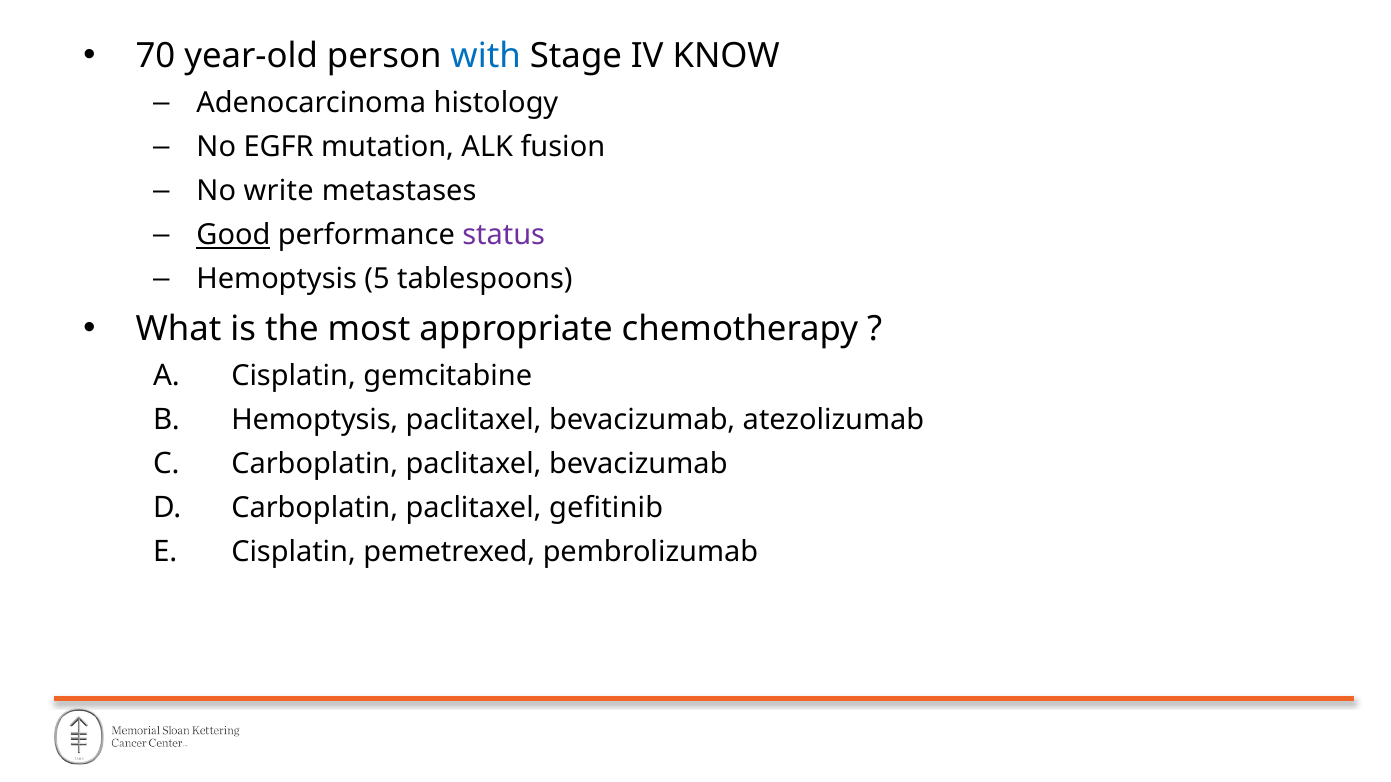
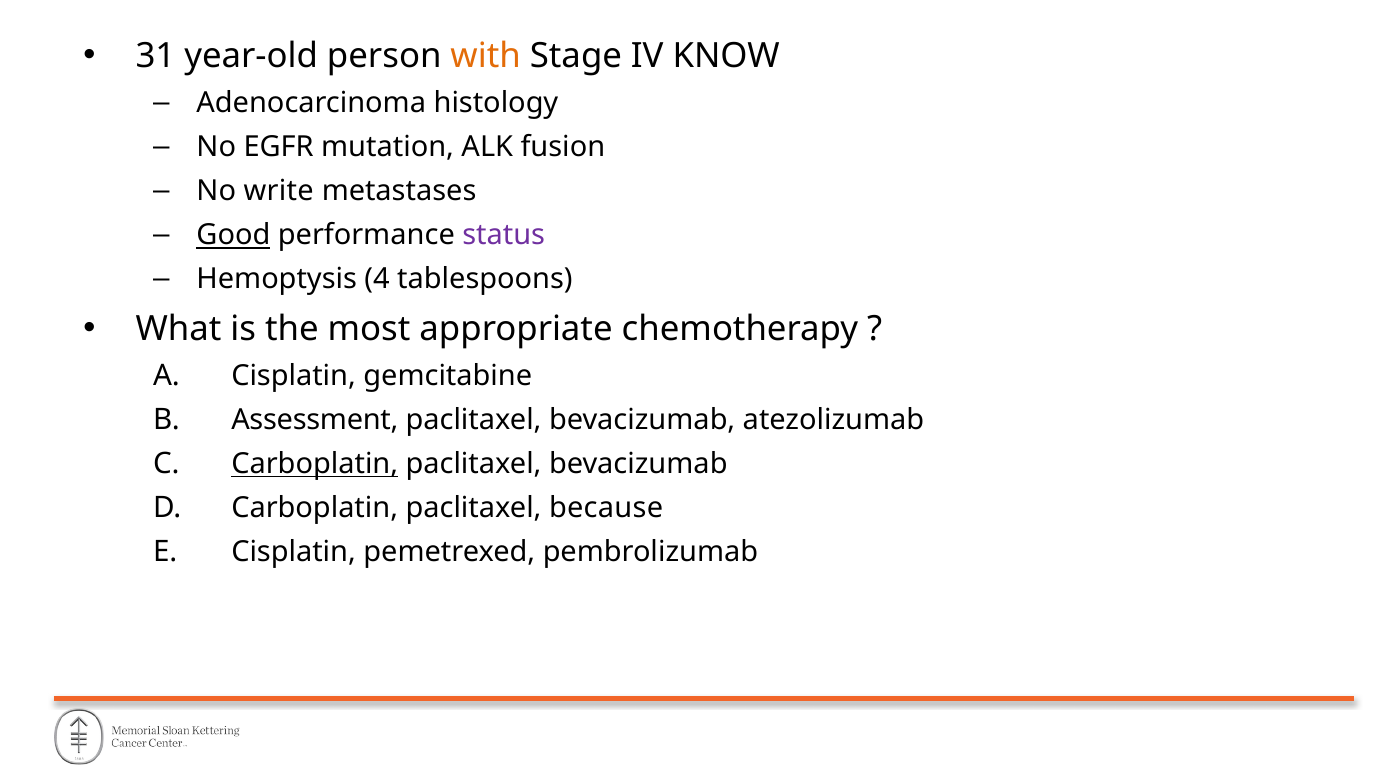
70: 70 -> 31
with colour: blue -> orange
5: 5 -> 4
Hemoptysis at (315, 420): Hemoptysis -> Assessment
Carboplatin at (315, 464) underline: none -> present
gefitinib: gefitinib -> because
